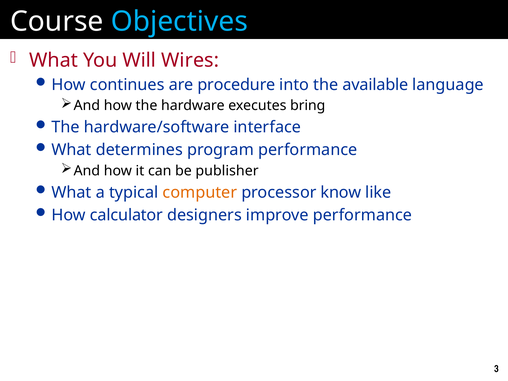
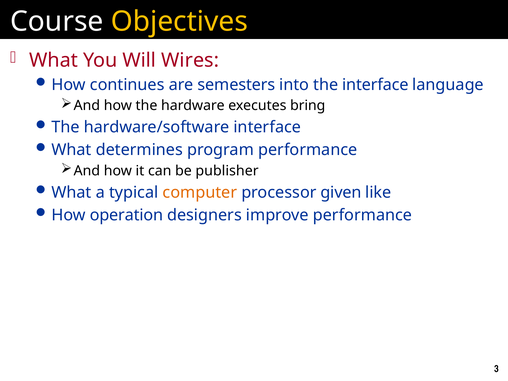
Objectives colour: light blue -> yellow
procedure: procedure -> semesters
the available: available -> interface
know: know -> given
calculator: calculator -> operation
